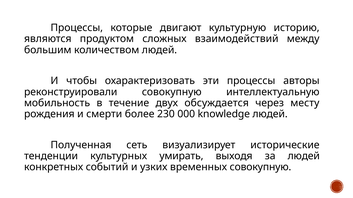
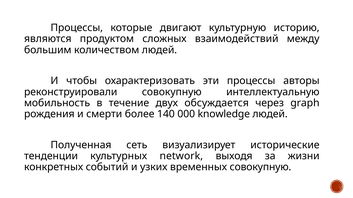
месту: месту -> graph
230: 230 -> 140
умирать: умирать -> network
за людей: людей -> жизни
